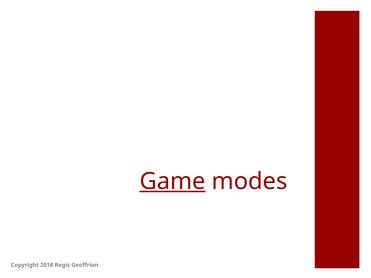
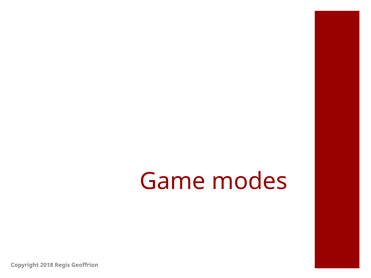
Game underline: present -> none
